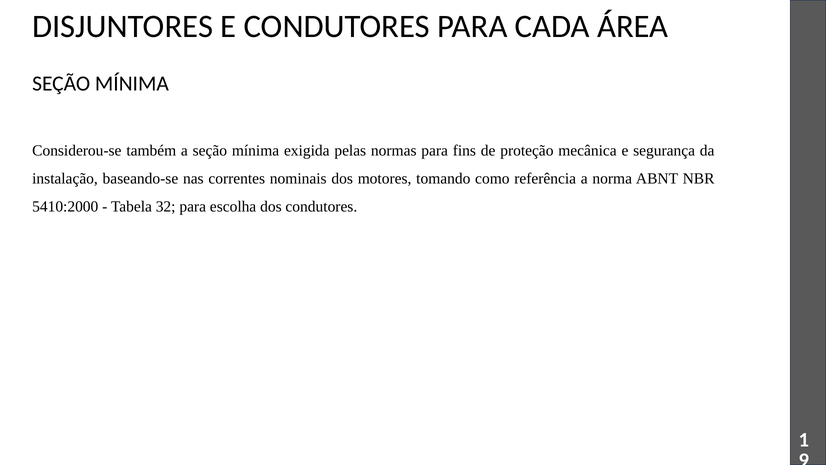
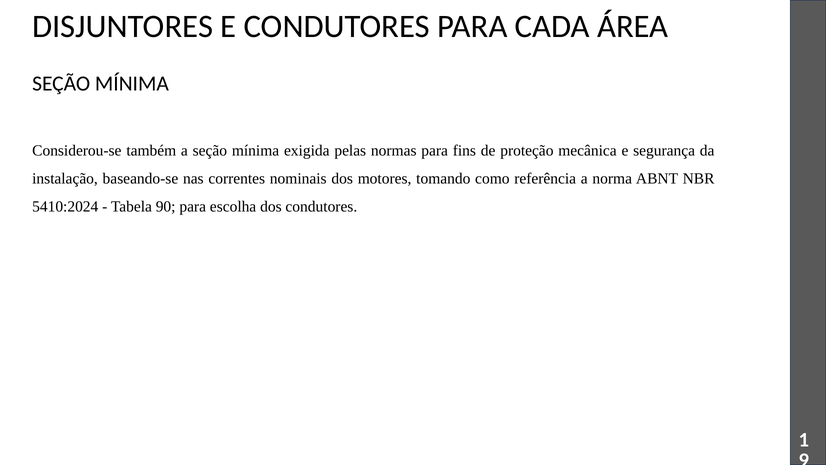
5410:2000: 5410:2000 -> 5410:2024
32: 32 -> 90
